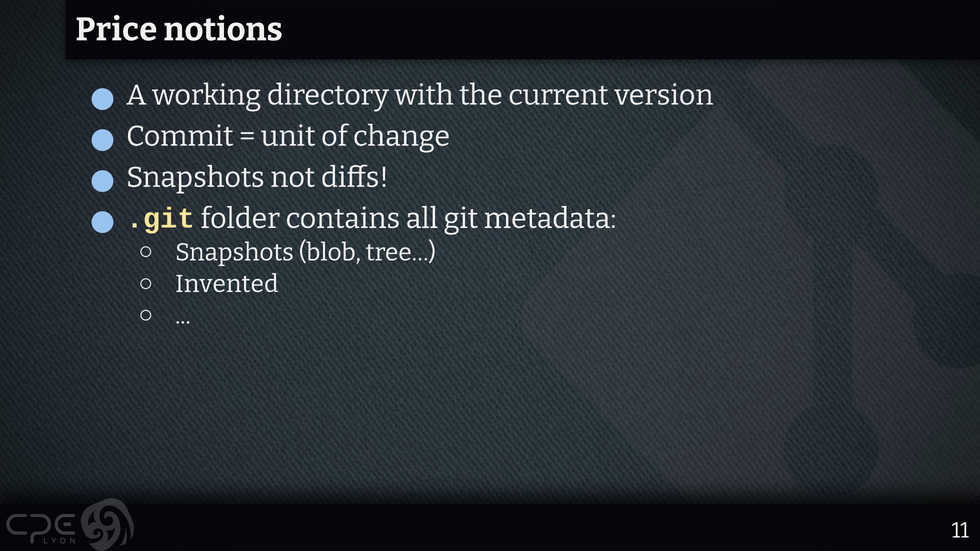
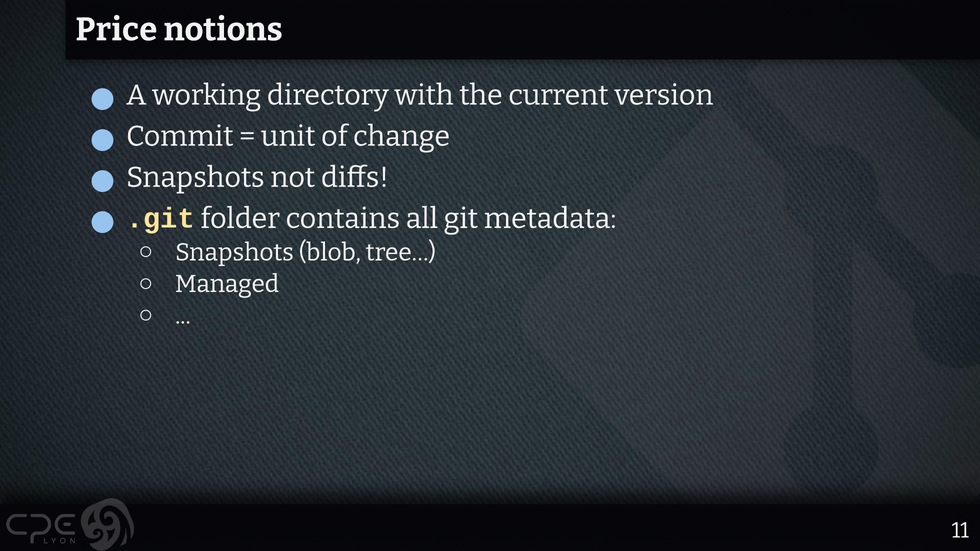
Invented: Invented -> Managed
